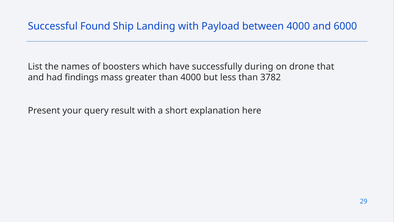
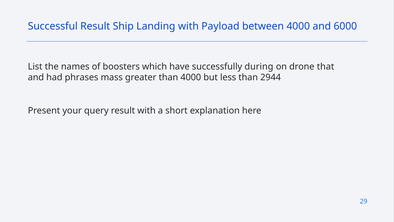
Successful Found: Found -> Result
findings: findings -> phrases
3782: 3782 -> 2944
